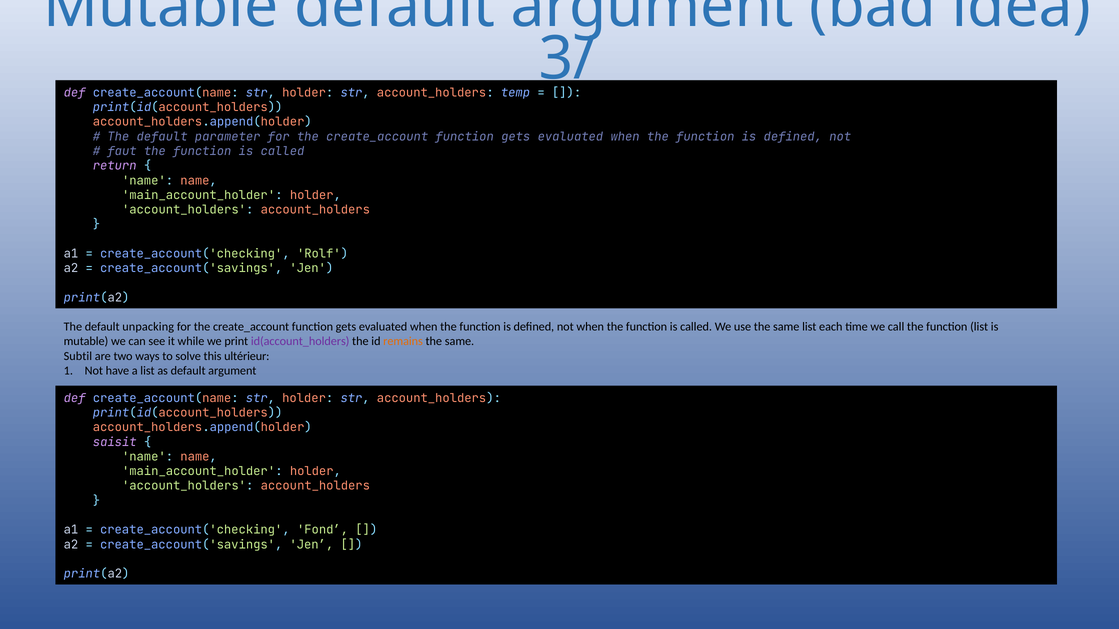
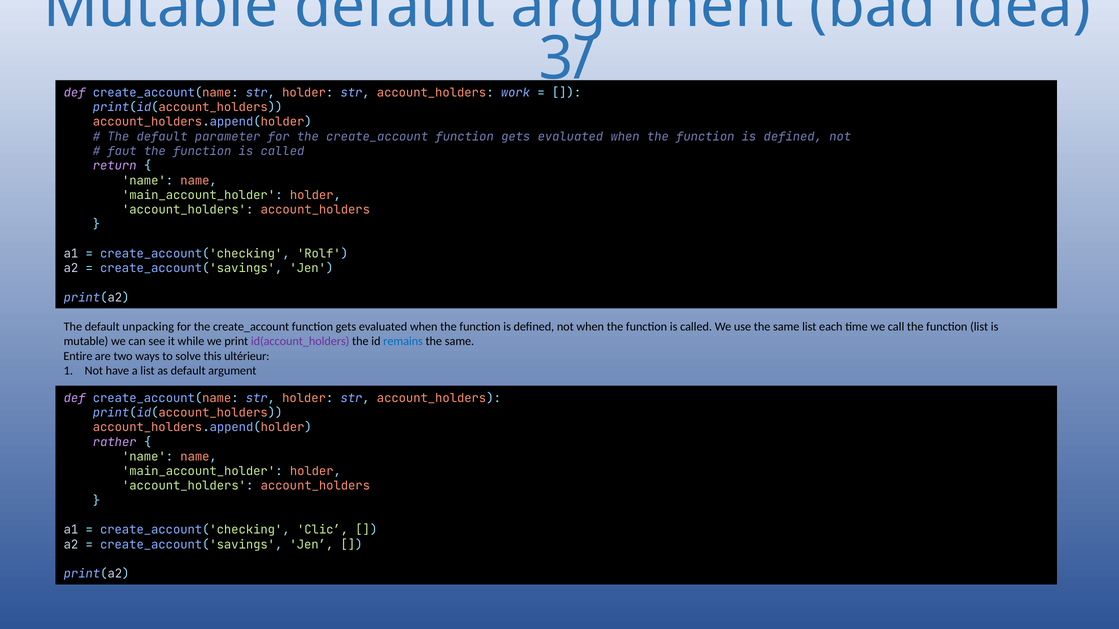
temp: temp -> work
remains colour: orange -> blue
Subtil: Subtil -> Entire
saisit: saisit -> rather
Fond: Fond -> Clic
